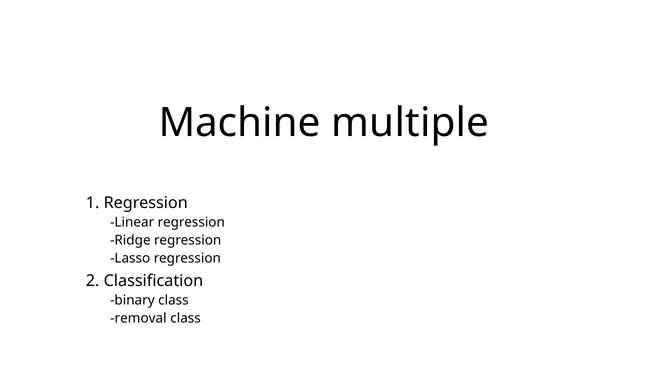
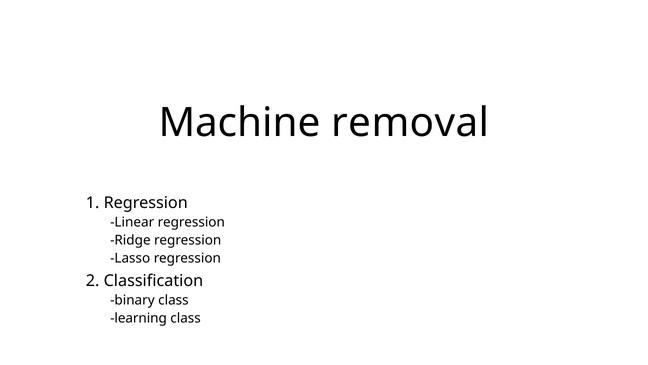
multiple: multiple -> removal
removal: removal -> learning
